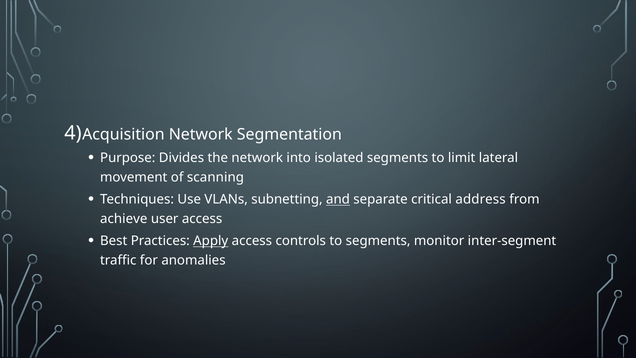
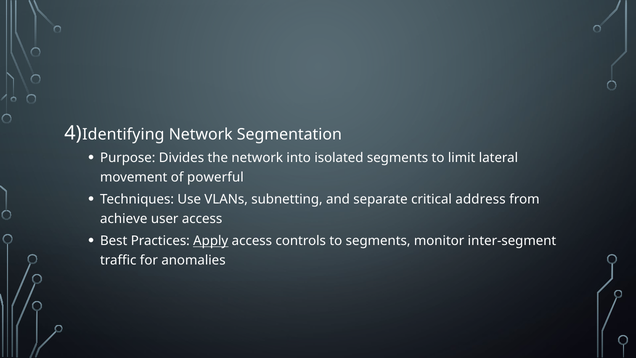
Acquisition: Acquisition -> Identifying
scanning: scanning -> powerful
and underline: present -> none
